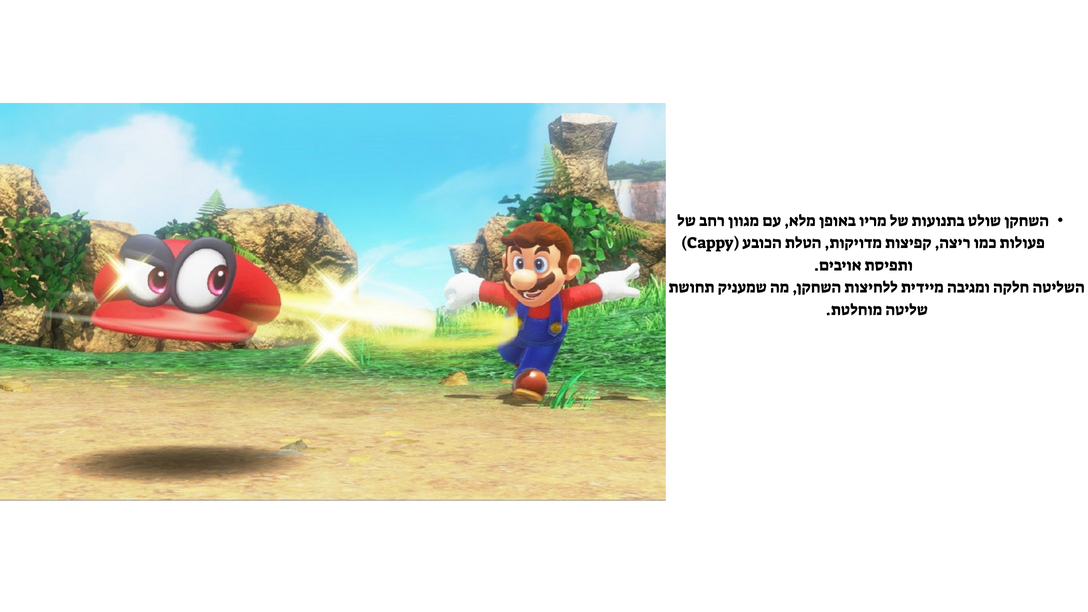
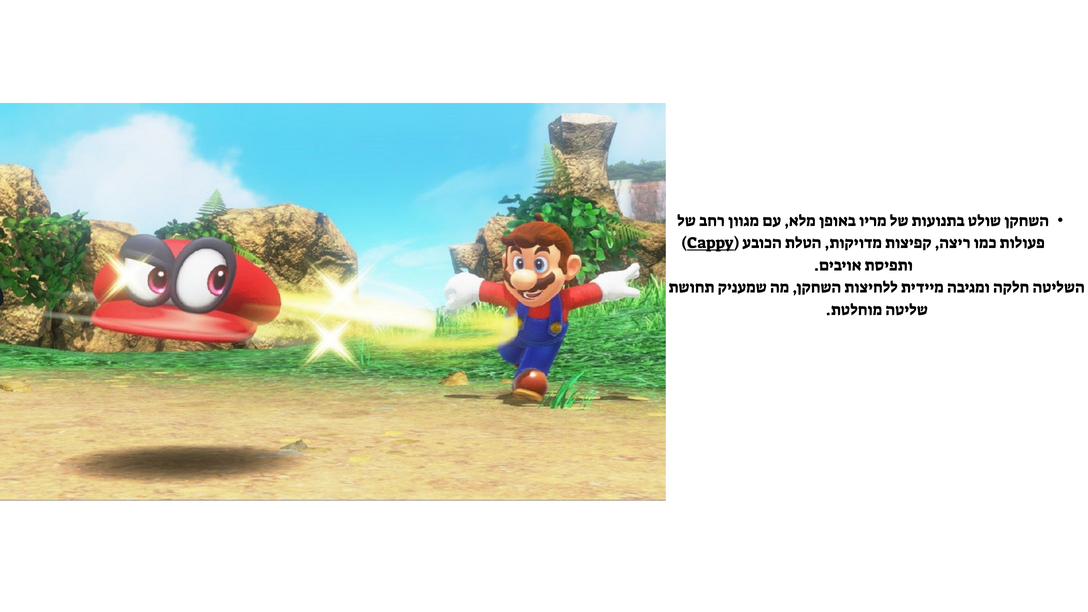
Cappy underline: none -> present
